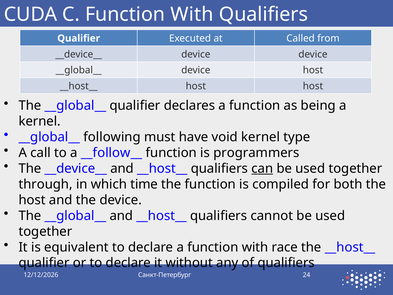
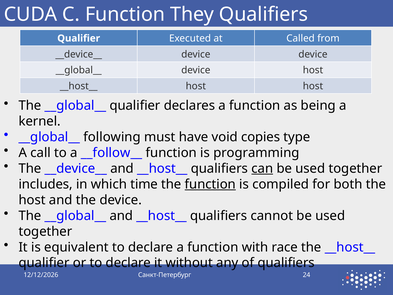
C Function With: With -> They
void kernel: kernel -> copies
programmers: programmers -> programming
through: through -> includes
function at (210, 184) underline: none -> present
